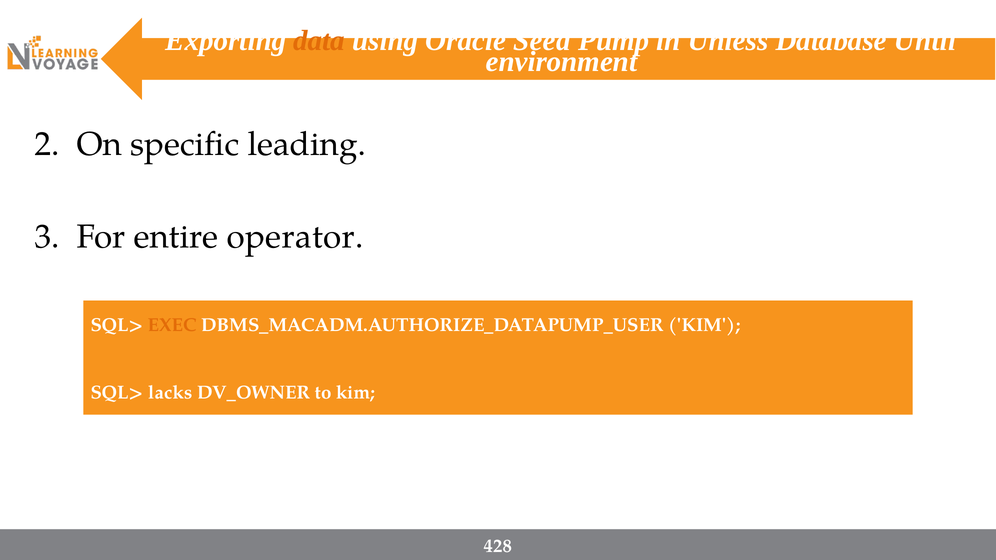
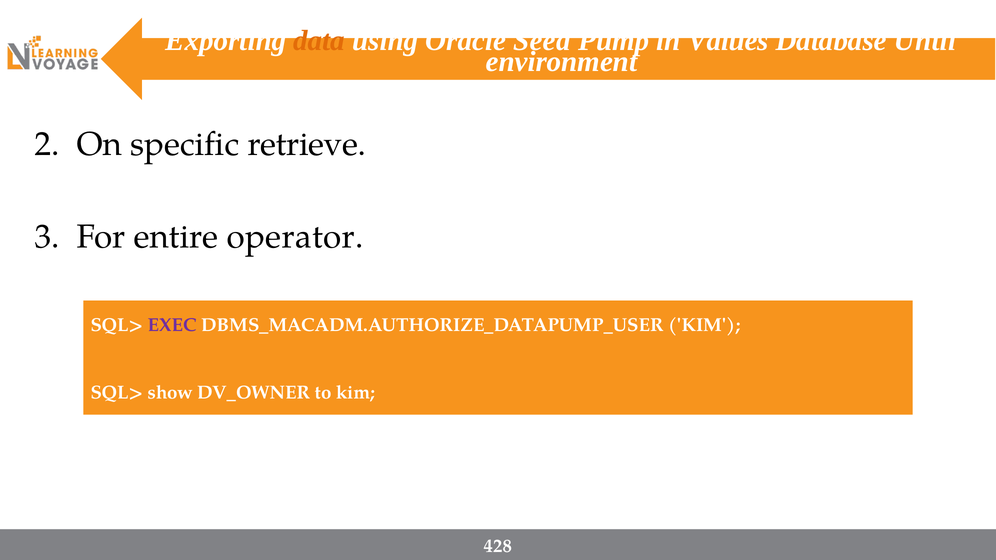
Unless: Unless -> Values
leading: leading -> retrieve
EXEC colour: orange -> purple
lacks: lacks -> show
